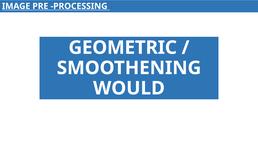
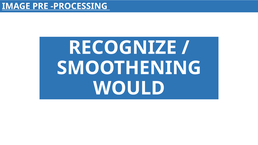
GEOMETRIC: GEOMETRIC -> RECOGNIZE
